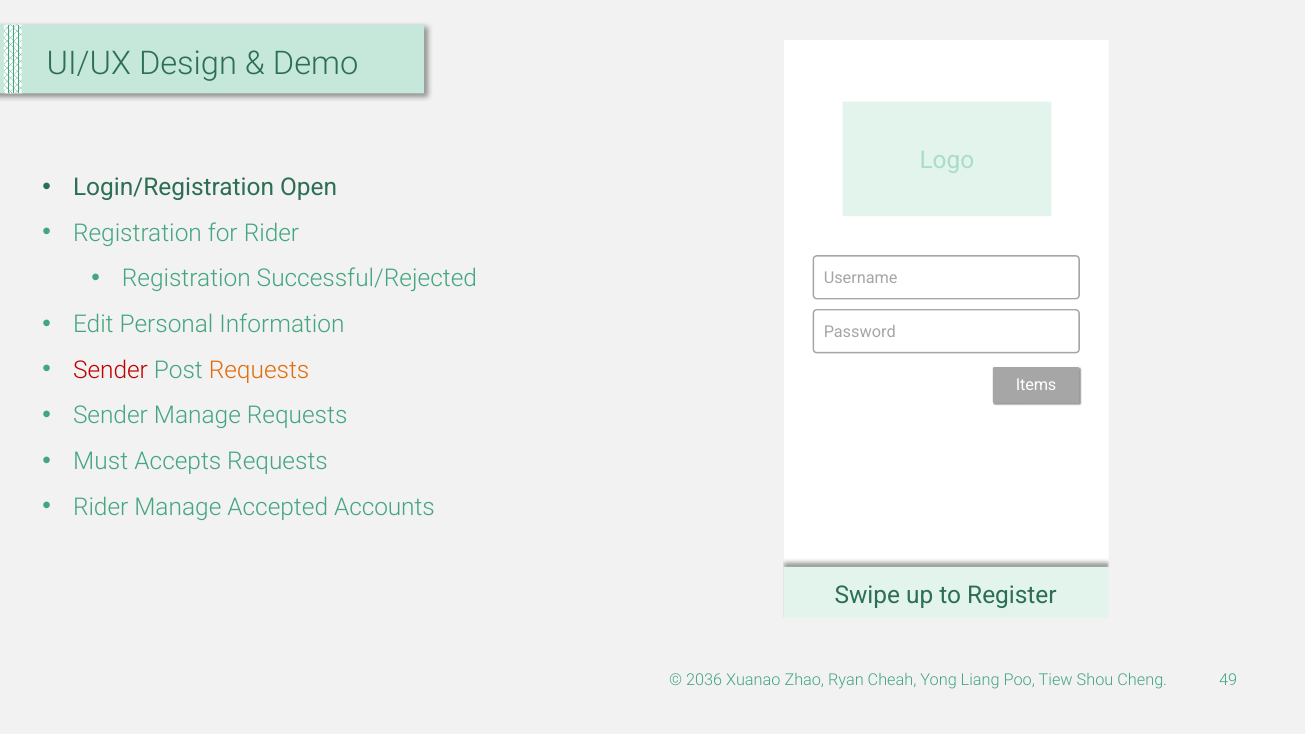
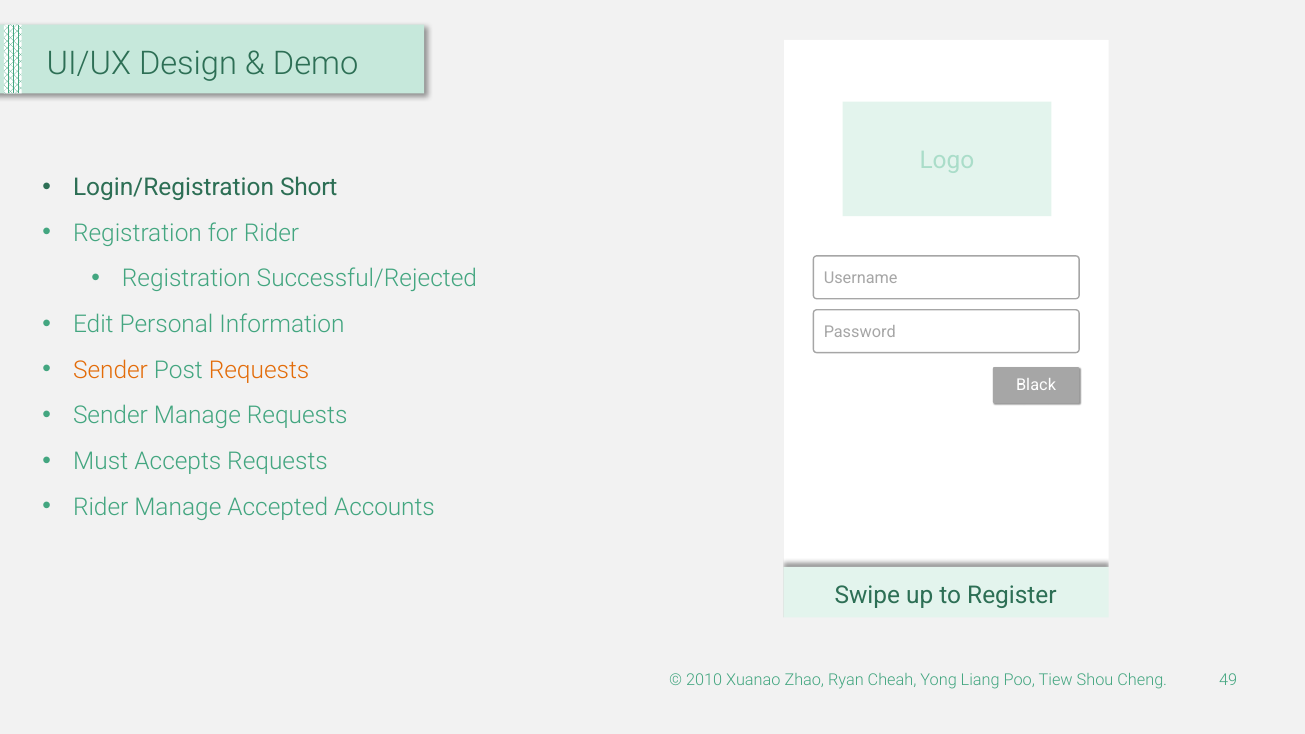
Open: Open -> Short
Sender at (110, 370) colour: red -> orange
Items: Items -> Black
2036: 2036 -> 2010
